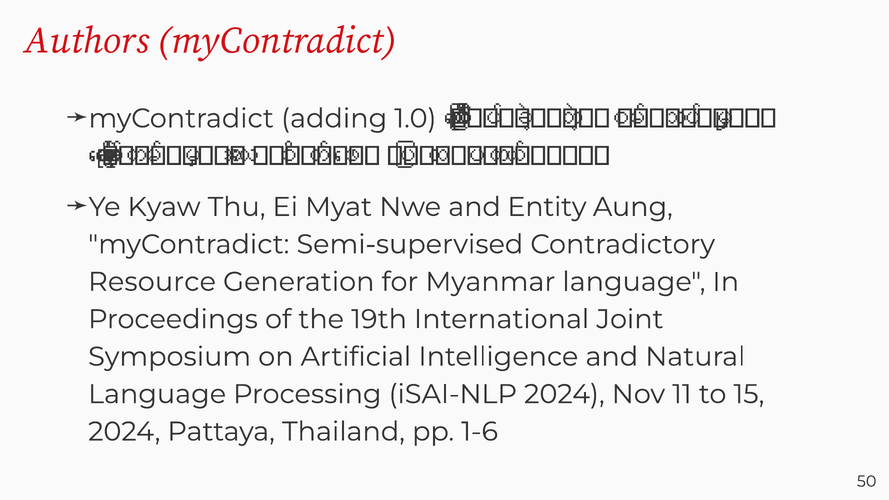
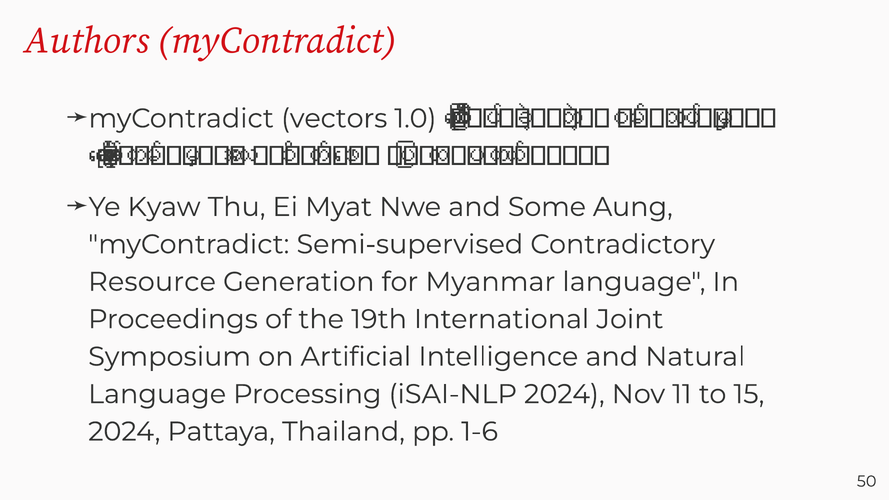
adding: adding -> vectors
Entity: Entity -> Some
